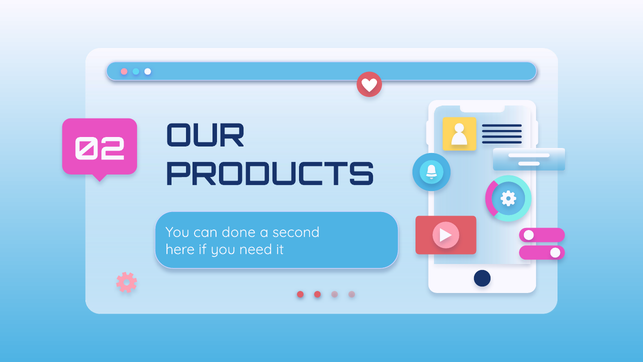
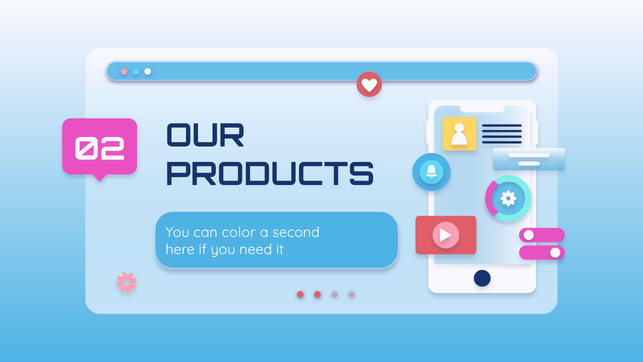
done: done -> color
